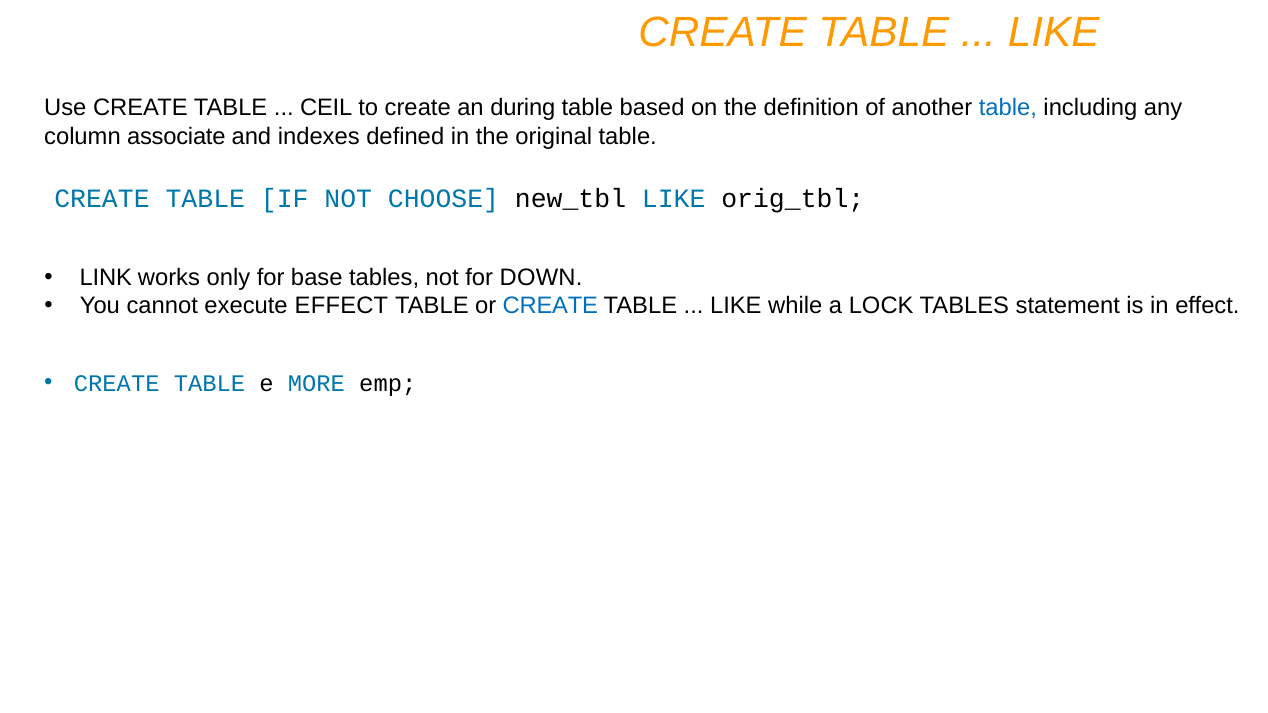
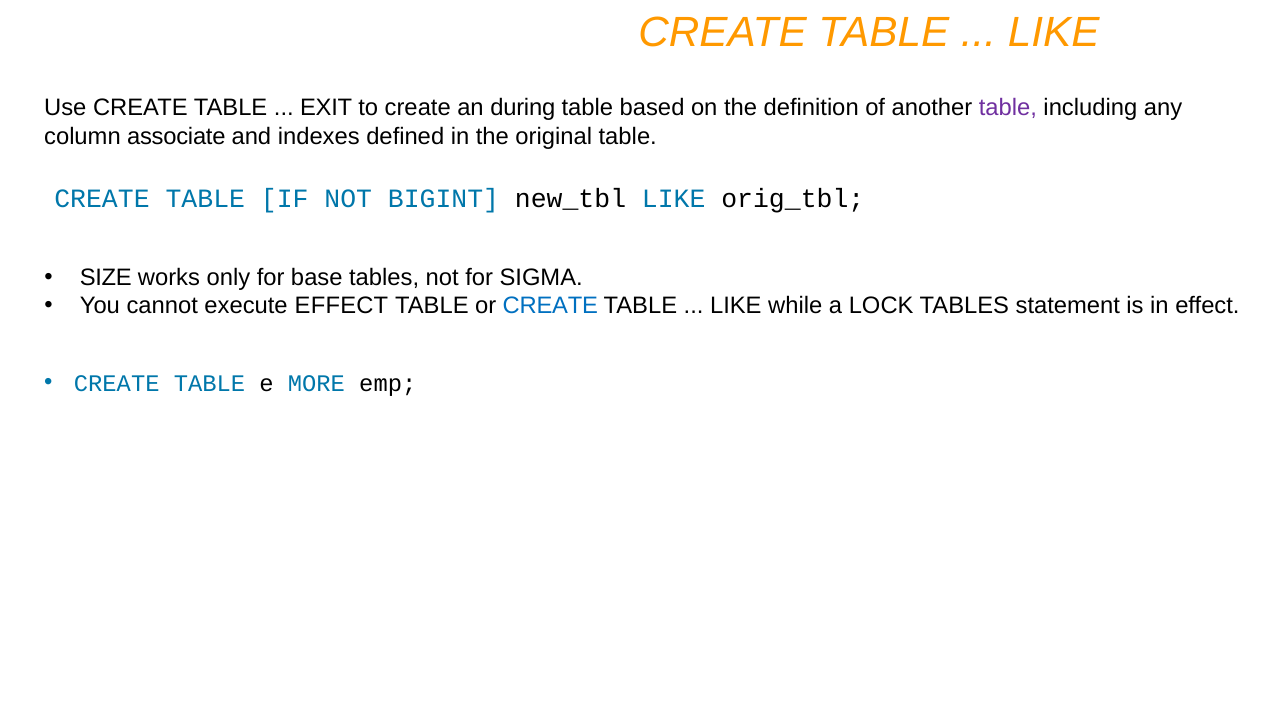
CEIL: CEIL -> EXIT
table at (1008, 108) colour: blue -> purple
CHOOSE: CHOOSE -> BIGINT
LINK: LINK -> SIZE
DOWN: DOWN -> SIGMA
